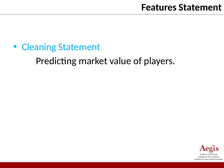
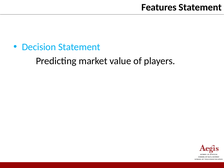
Cleaning: Cleaning -> Decision
